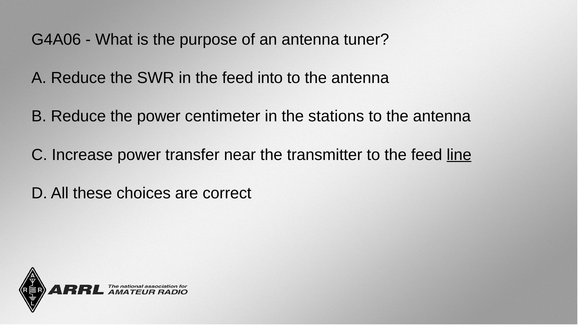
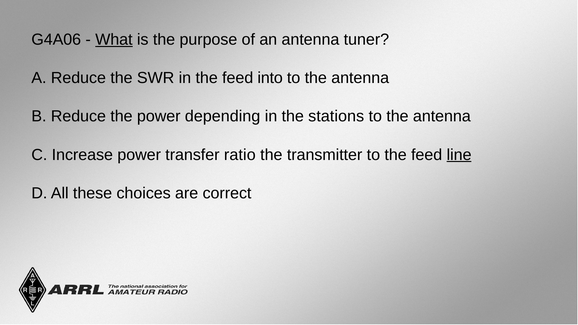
What underline: none -> present
centimeter: centimeter -> depending
near: near -> ratio
